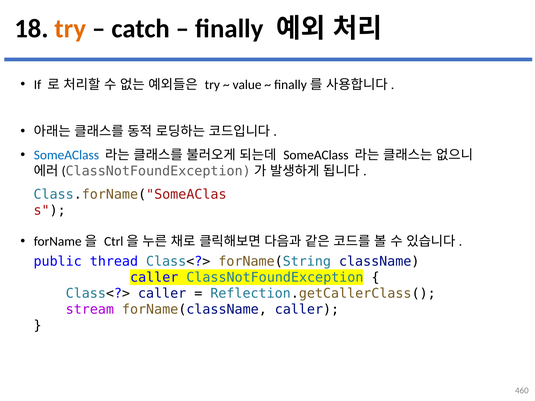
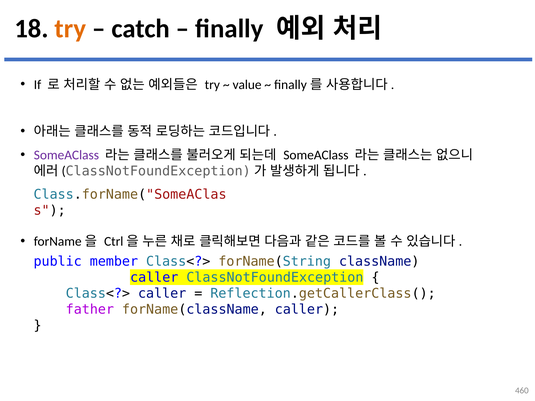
SomeAClass at (66, 155) colour: blue -> purple
thread: thread -> member
stream: stream -> father
